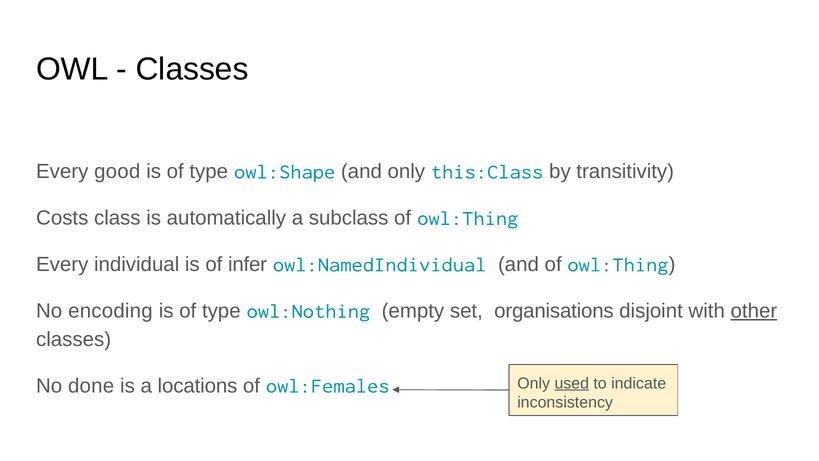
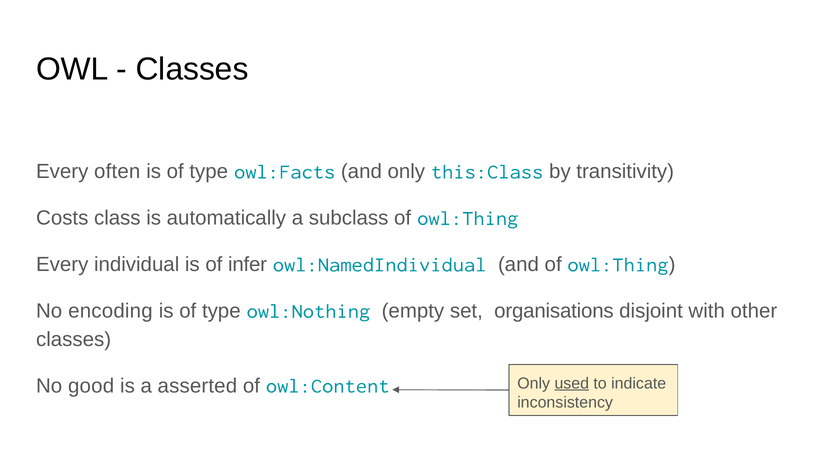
good: good -> often
owl:Shape: owl:Shape -> owl:Facts
other underline: present -> none
done: done -> good
locations: locations -> asserted
owl:Females: owl:Females -> owl:Content
